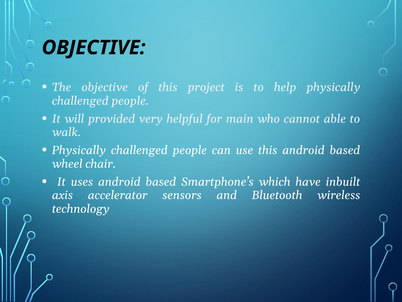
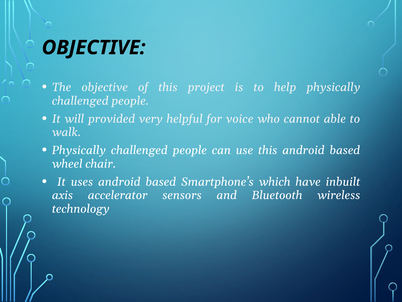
main: main -> voice
